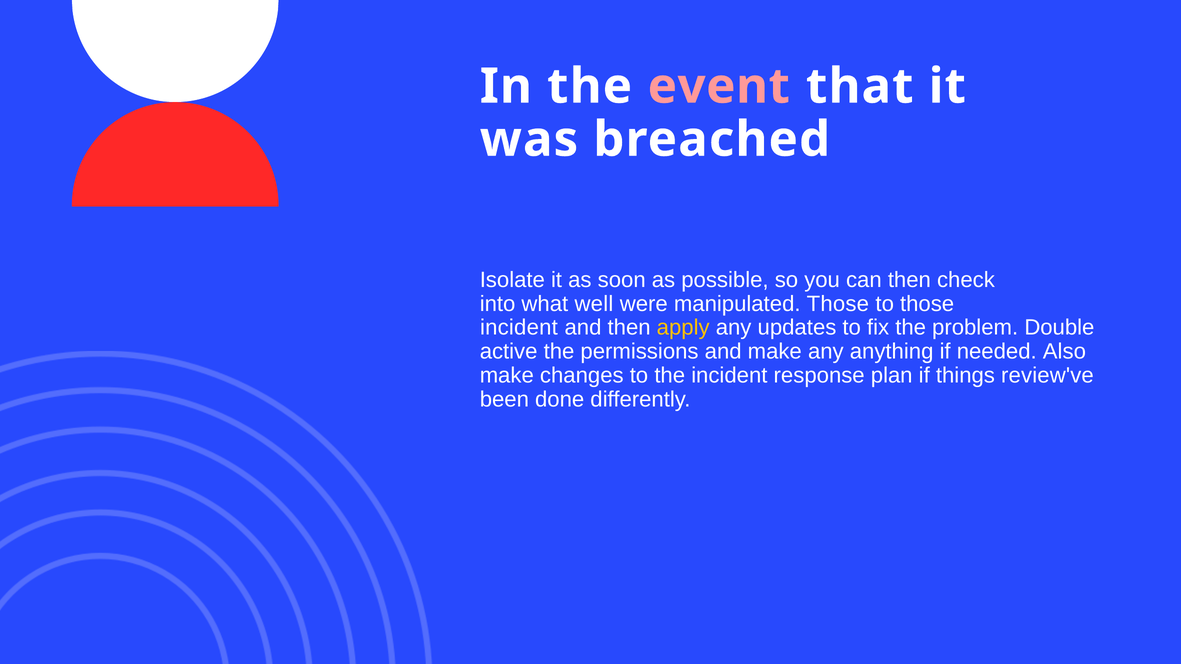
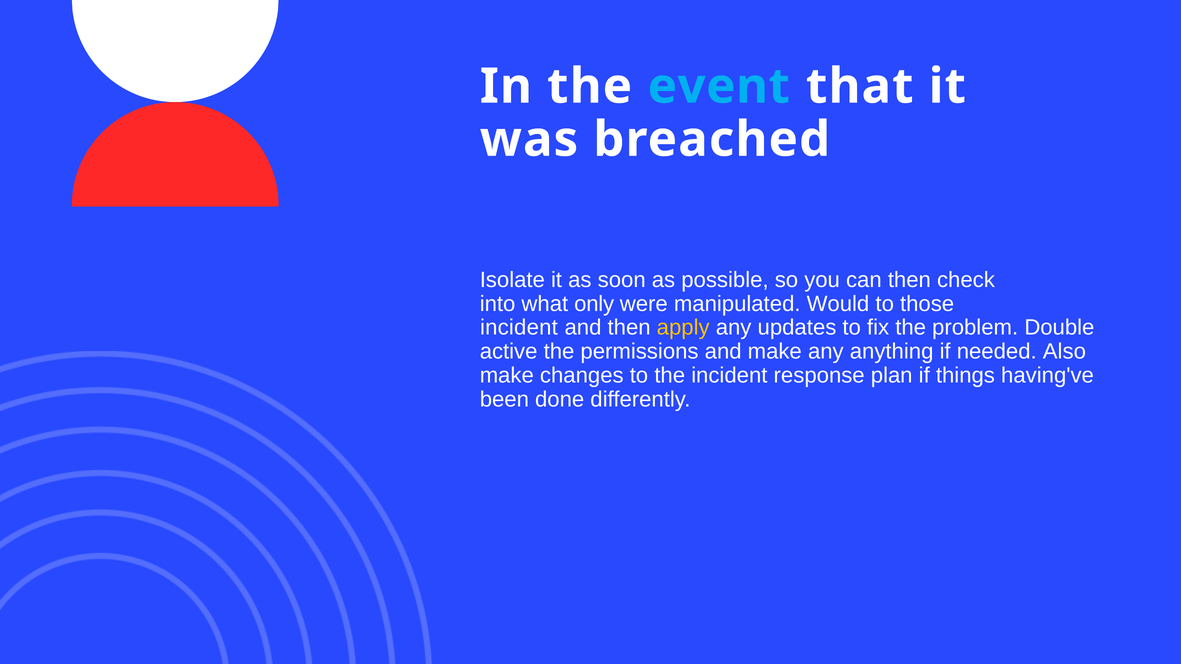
event colour: pink -> light blue
well: well -> only
manipulated Those: Those -> Would
review've: review've -> having've
